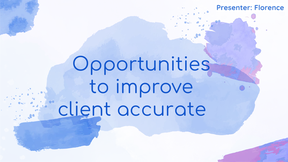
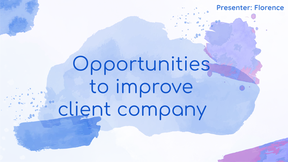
accurate: accurate -> company
